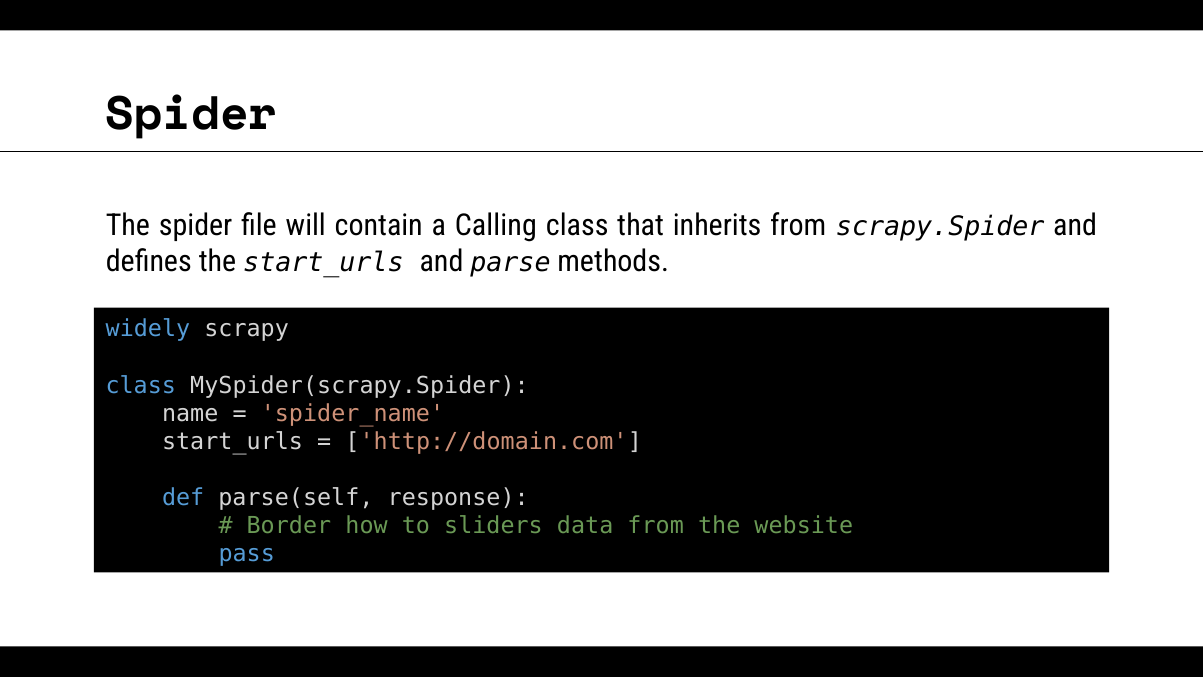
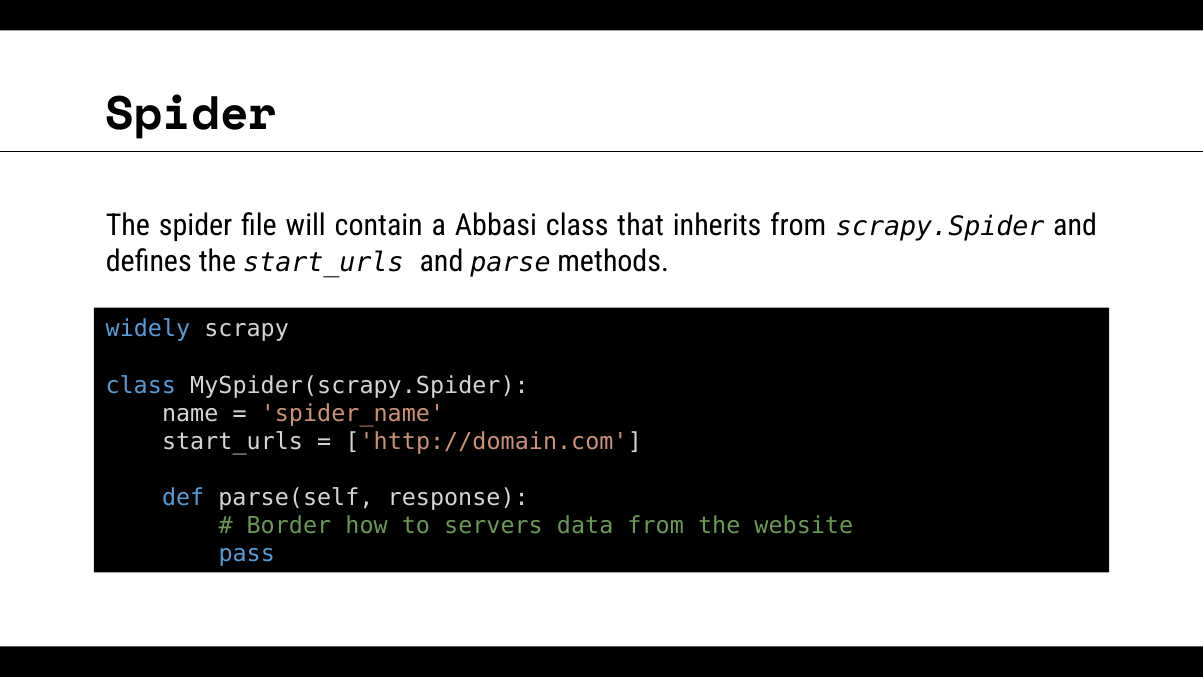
Calling: Calling -> Abbasi
sliders: sliders -> servers
